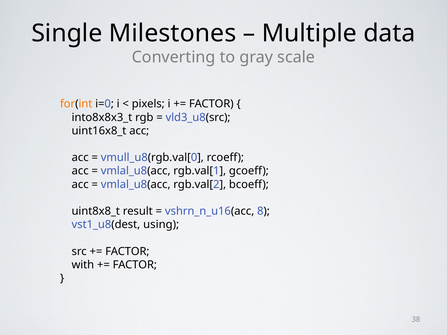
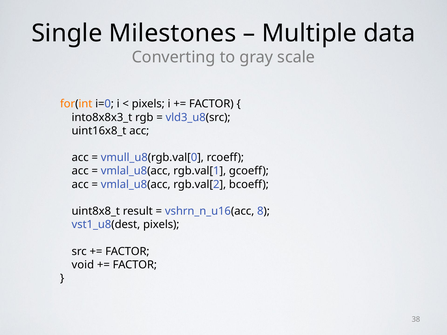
vst1_u8(dest using: using -> pixels
with: with -> void
